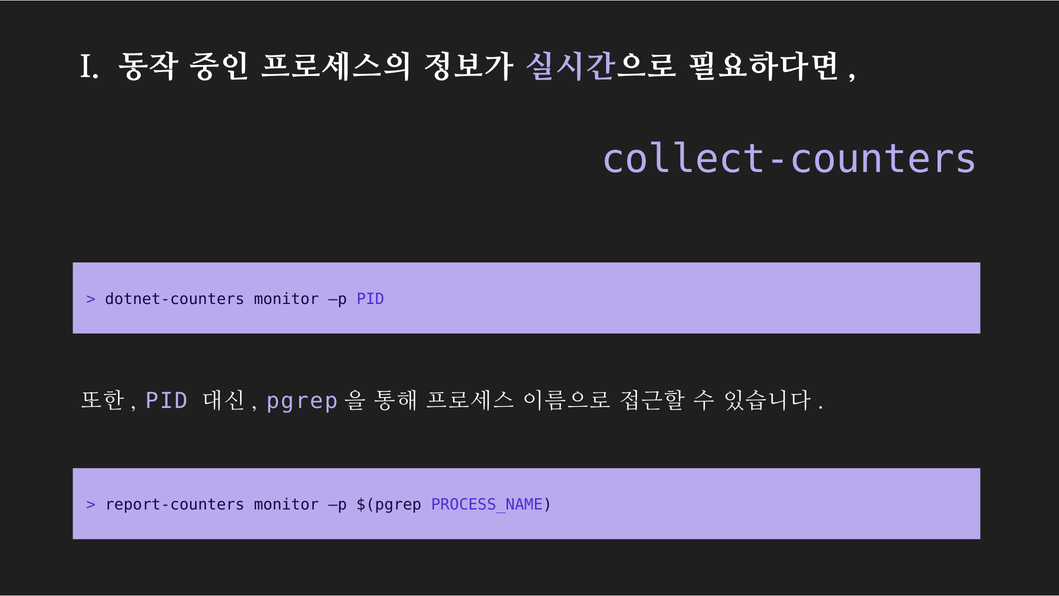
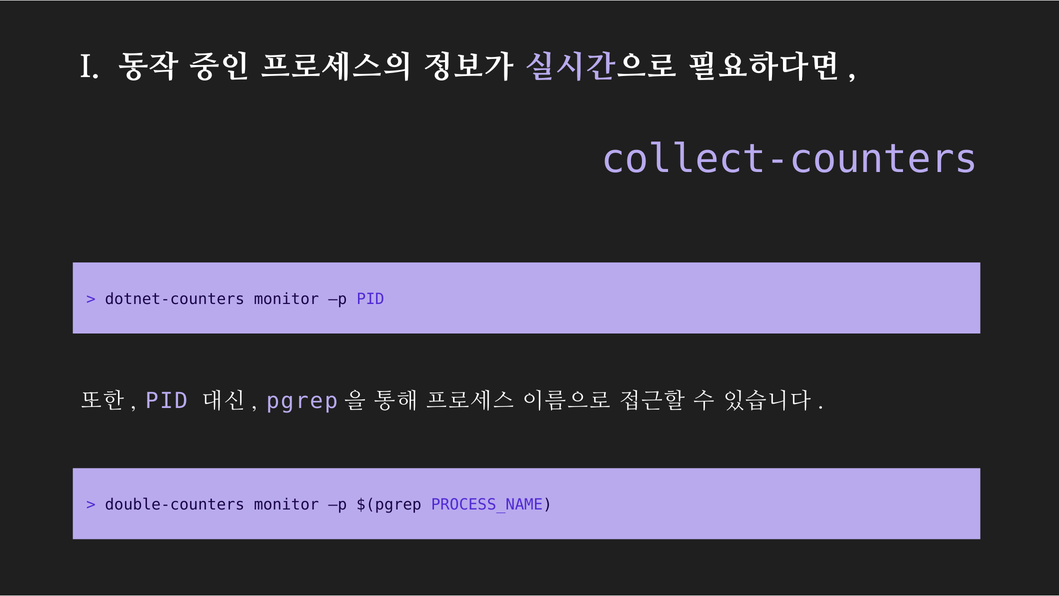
report-counters: report-counters -> double-counters
